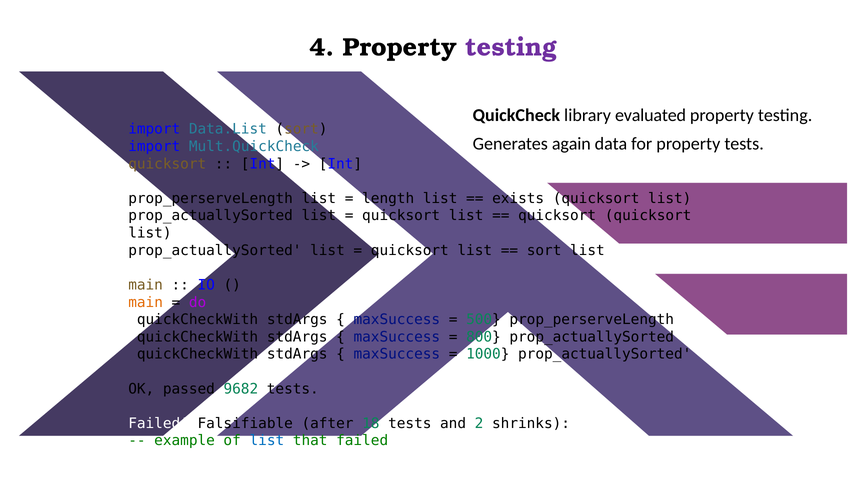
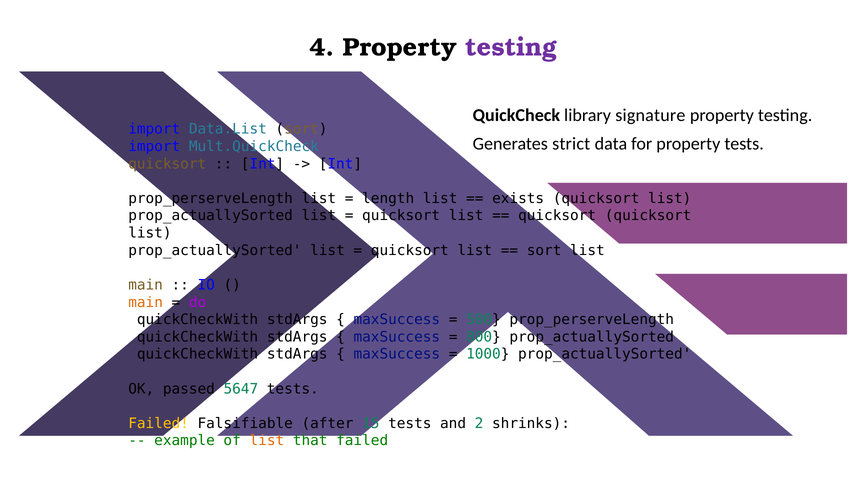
evaluated: evaluated -> signature
again: again -> strict
9682: 9682 -> 5647
Failed at (159, 424) colour: white -> yellow
18: 18 -> 15
list at (267, 441) colour: blue -> orange
